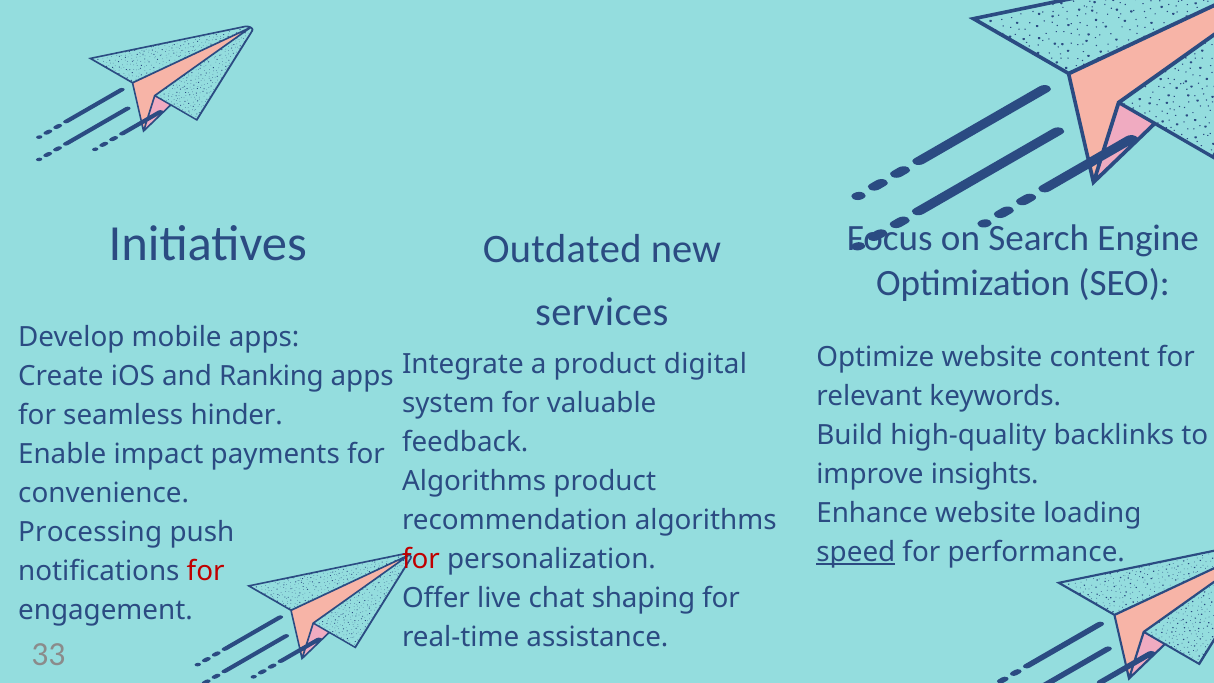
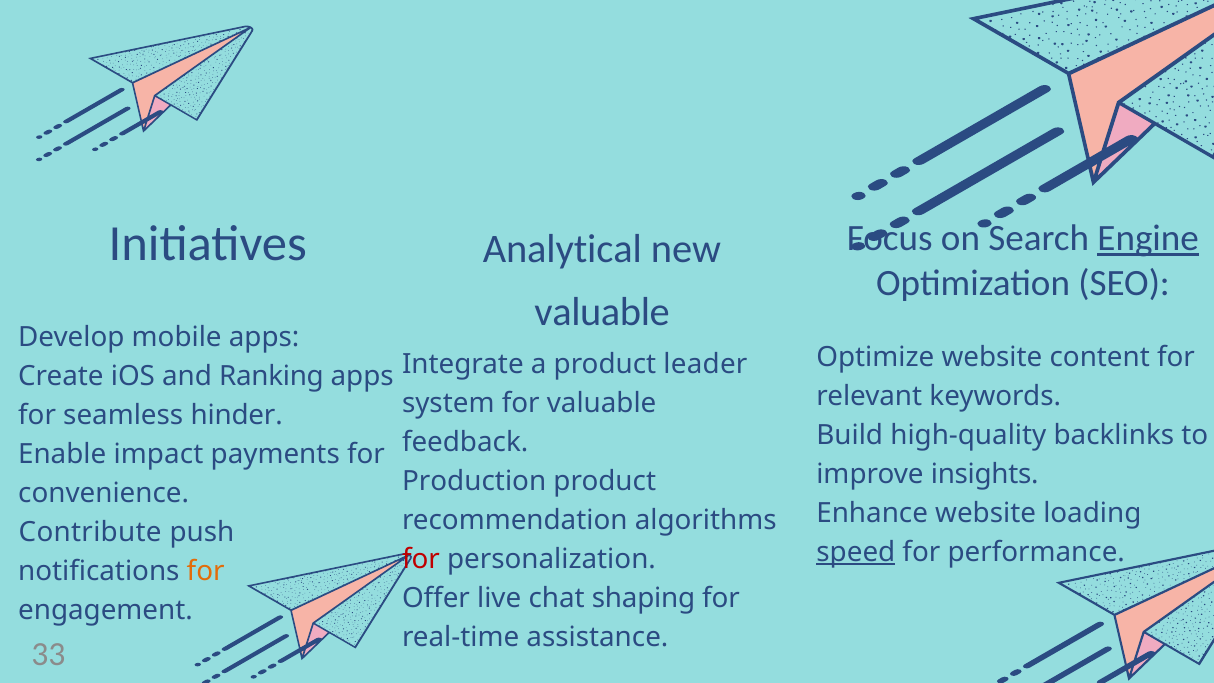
Engine underline: none -> present
Outdated: Outdated -> Analytical
services at (602, 312): services -> valuable
digital: digital -> leader
Algorithms at (474, 481): Algorithms -> Production
Processing: Processing -> Contribute
for at (206, 571) colour: red -> orange
